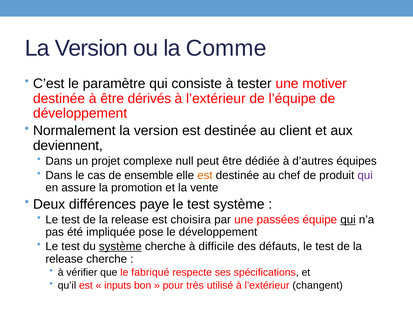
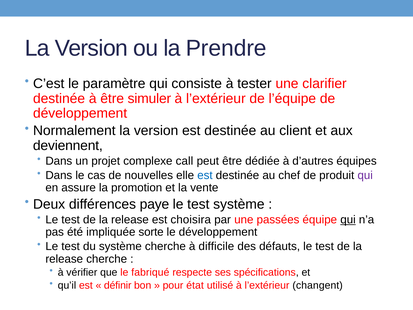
Comme: Comme -> Prendre
motiver: motiver -> clarifier
dérivés: dérivés -> simuler
null: null -> call
ensemble: ensemble -> nouvelles
est at (205, 175) colour: orange -> blue
pose: pose -> sorte
système at (120, 246) underline: present -> none
inputs: inputs -> définir
très: très -> état
